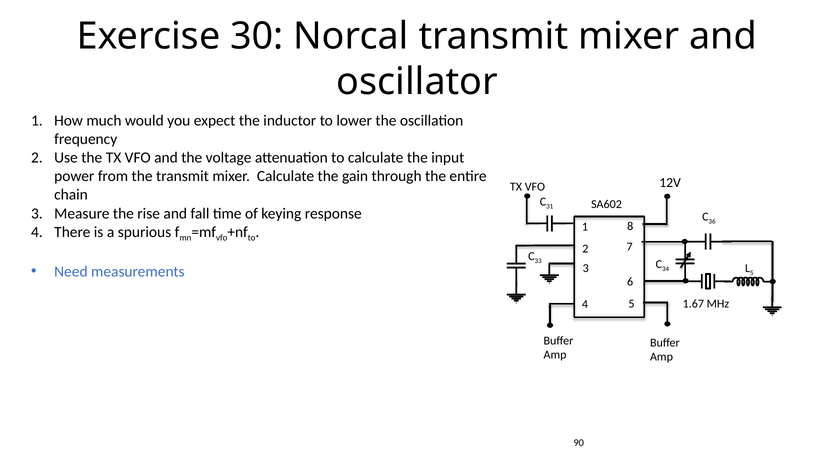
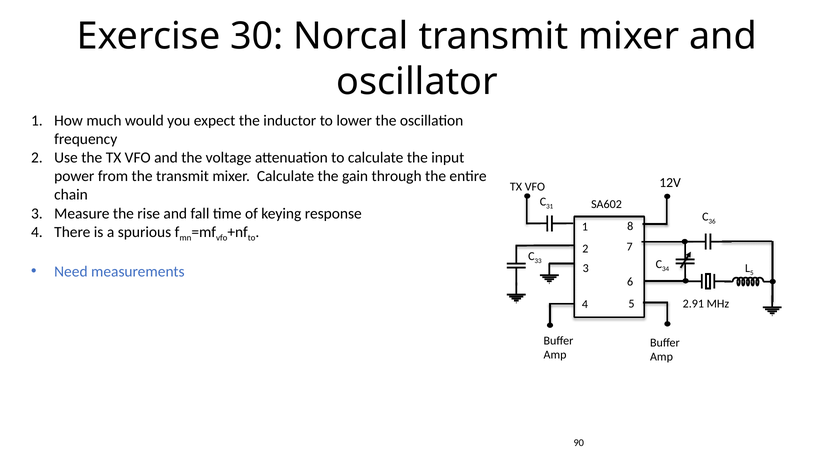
1.67: 1.67 -> 2.91
